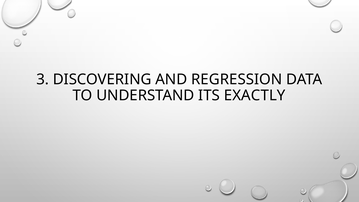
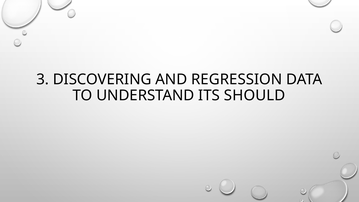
EXACTLY: EXACTLY -> SHOULD
